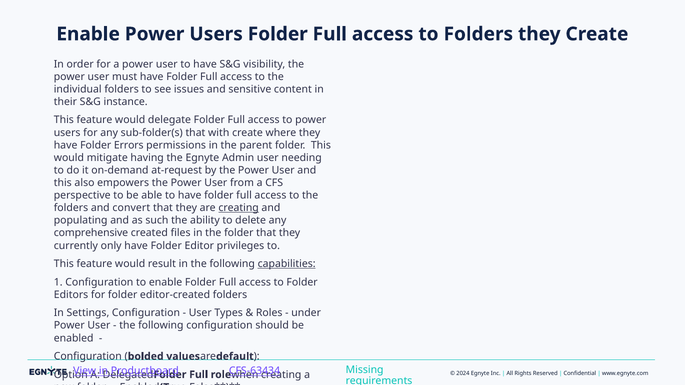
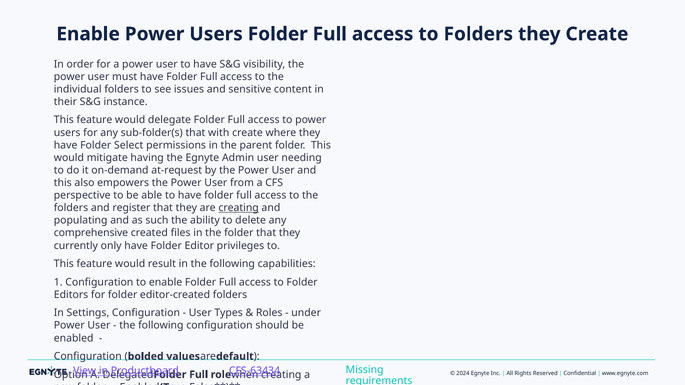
Errors: Errors -> Select
convert: convert -> register
capabilities underline: present -> none
